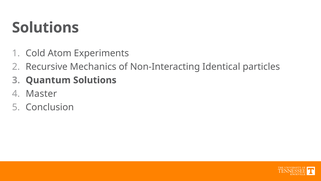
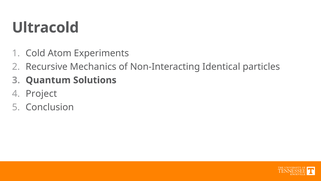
Solutions at (45, 28): Solutions -> Ultracold
Master: Master -> Project
